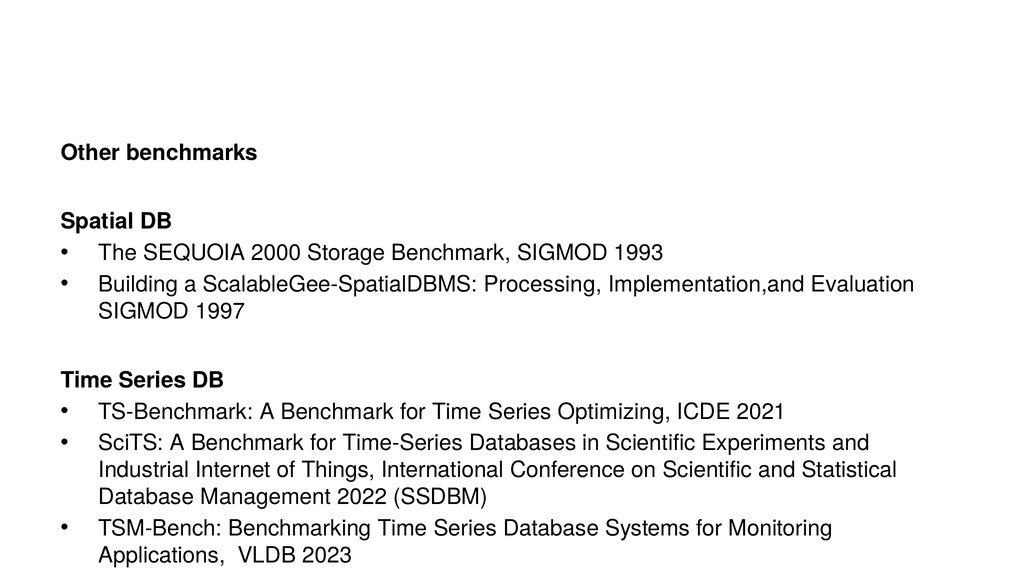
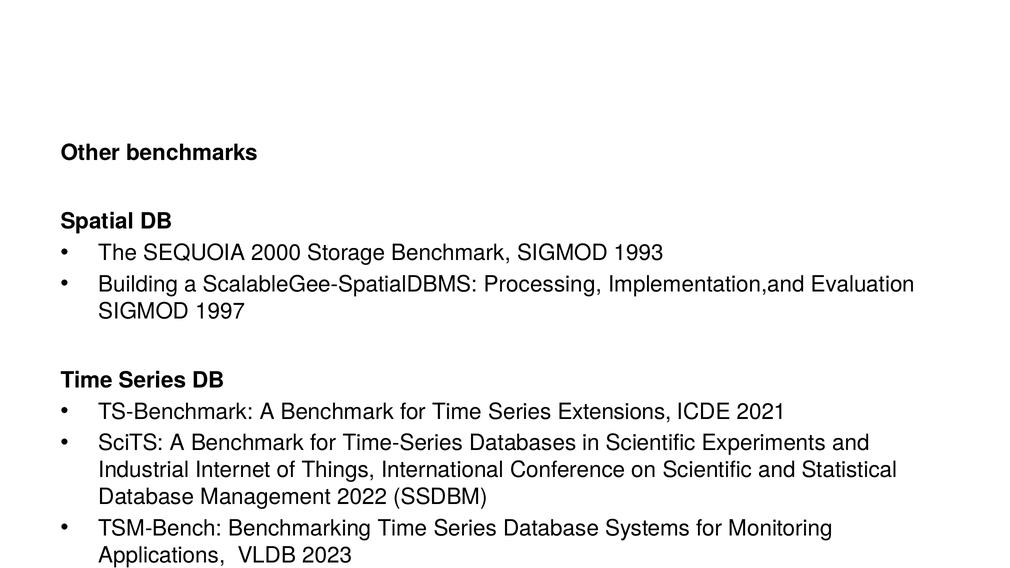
Optimizing: Optimizing -> Extensions
